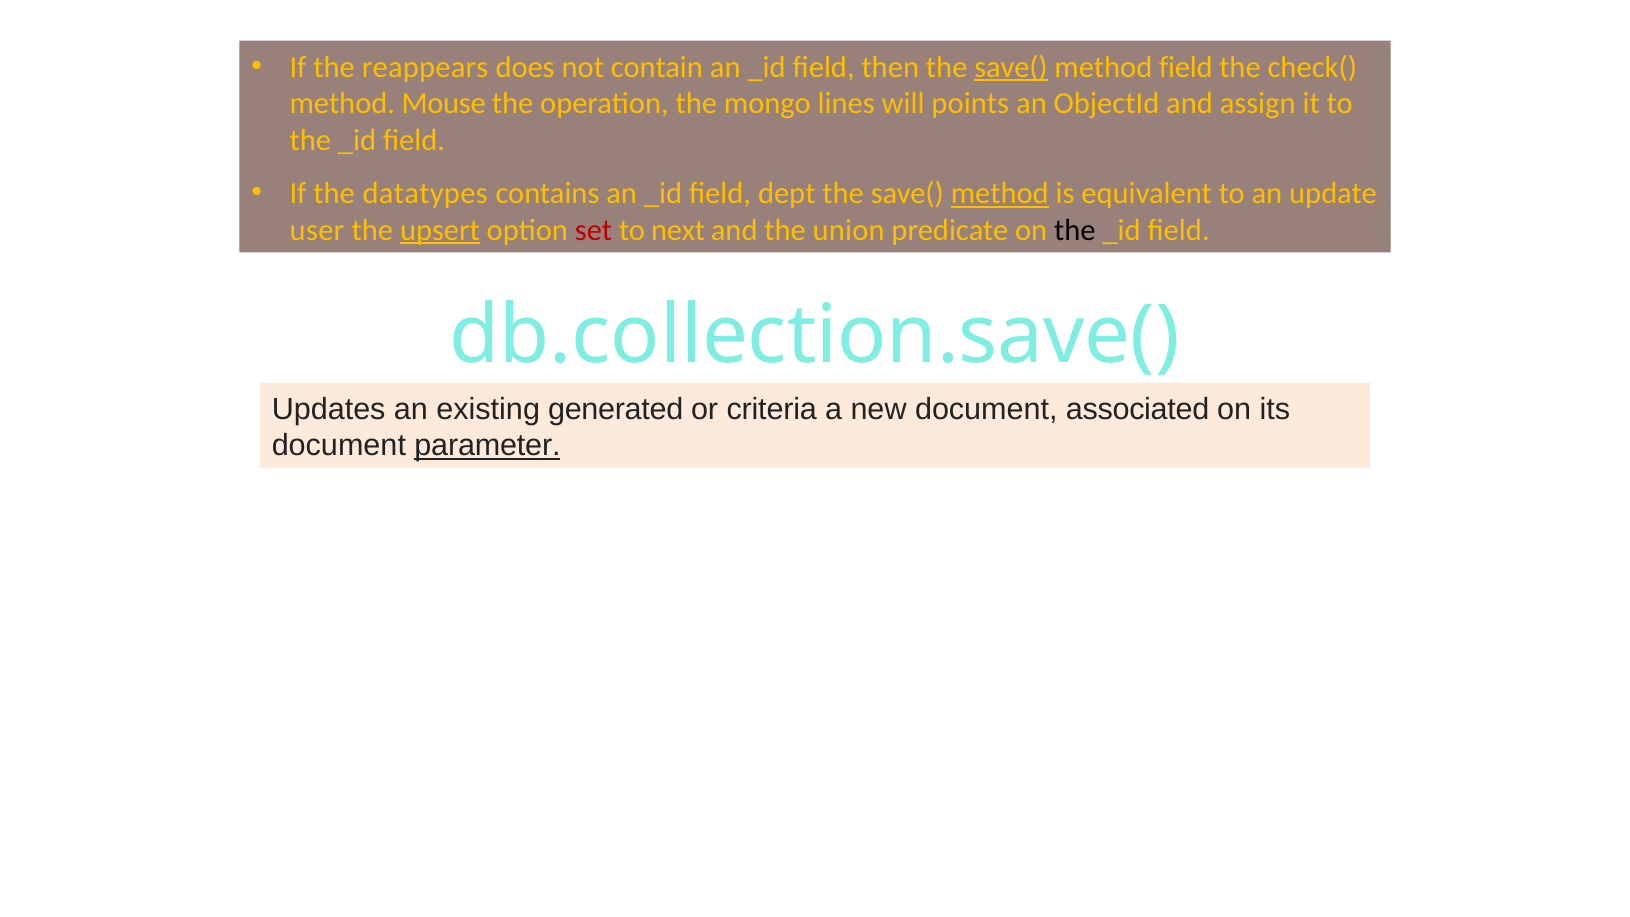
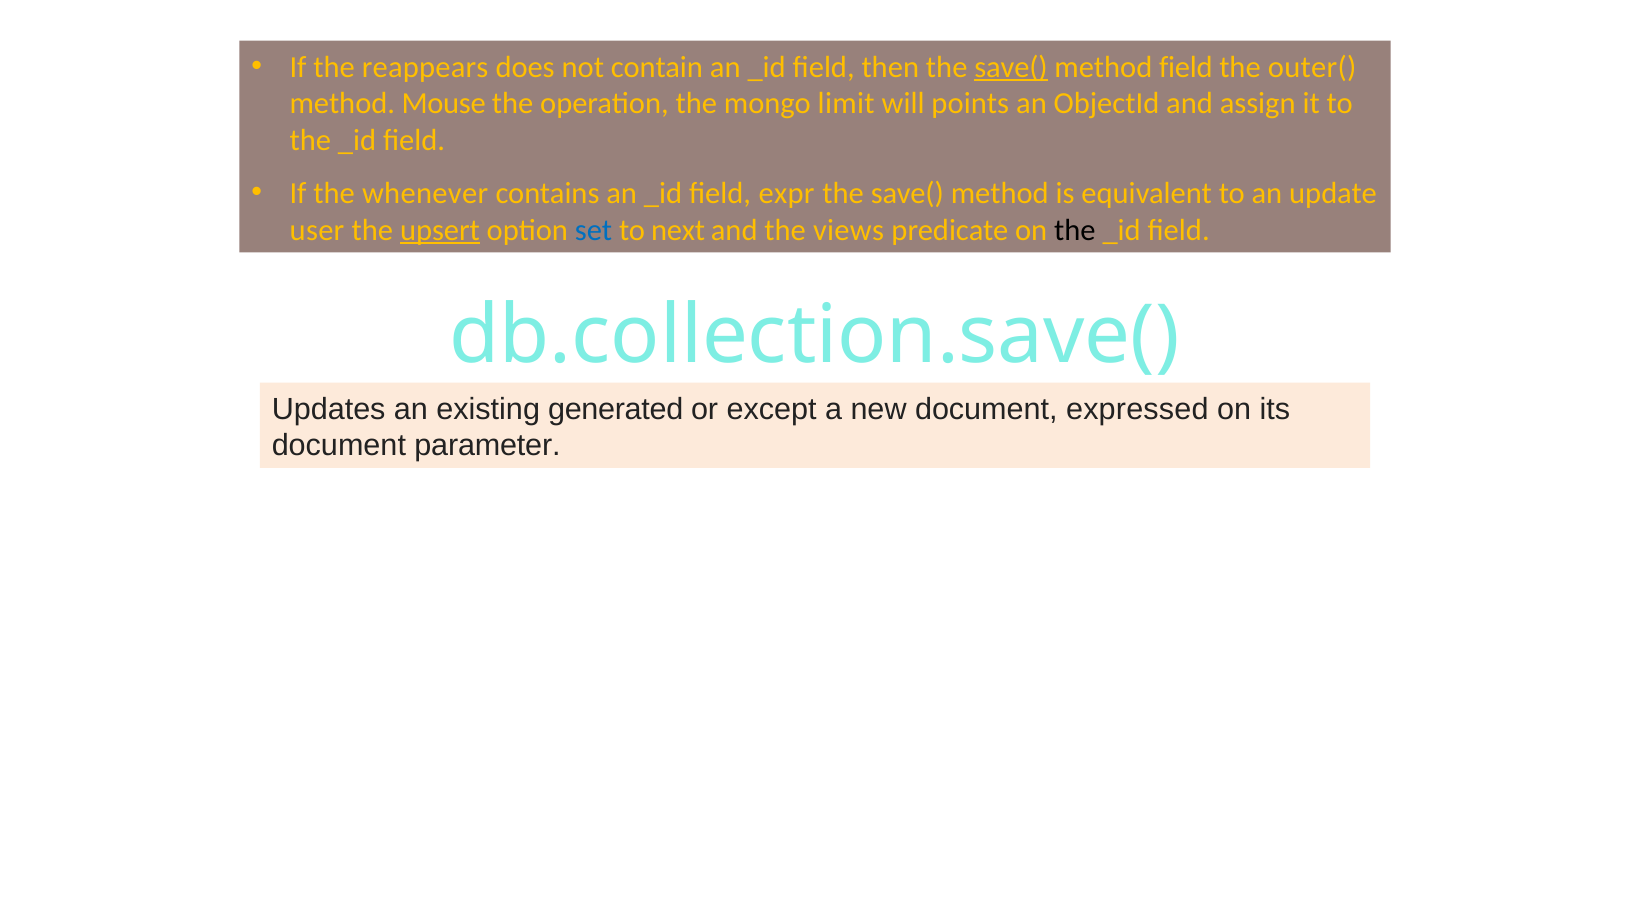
check(: check( -> outer(
lines: lines -> limit
datatypes: datatypes -> whenever
dept: dept -> expr
method at (1000, 194) underline: present -> none
set colour: red -> blue
union: union -> views
criteria: criteria -> except
associated: associated -> expressed
parameter underline: present -> none
